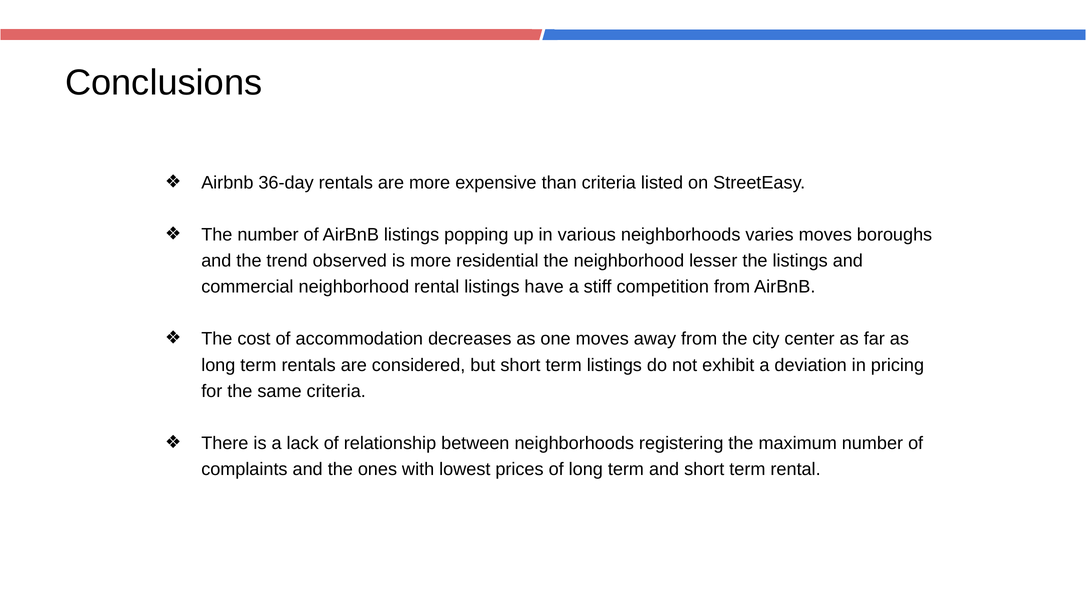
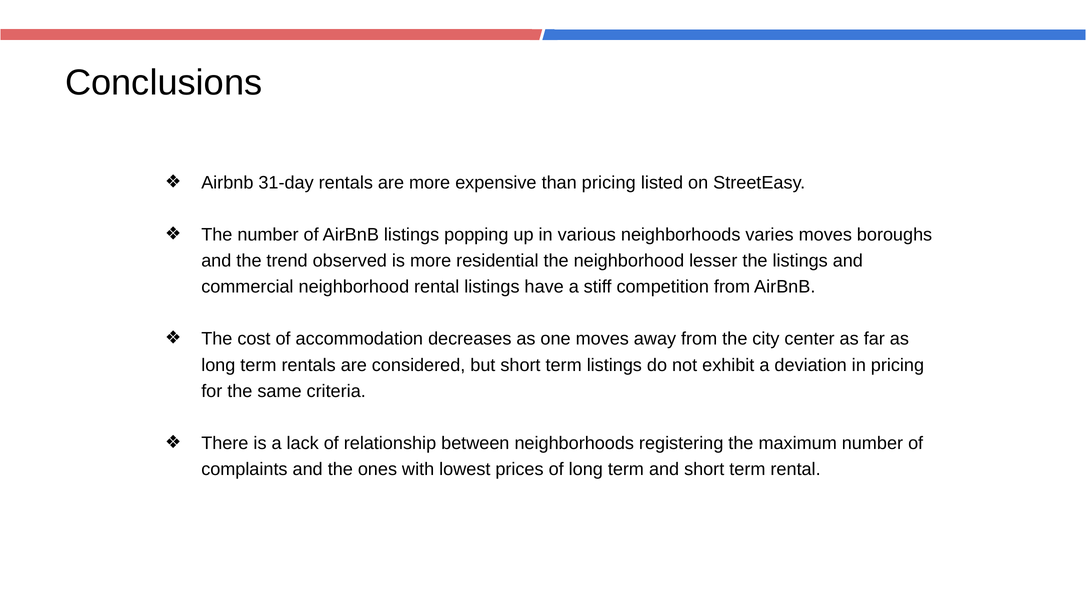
36-day: 36-day -> 31-day
than criteria: criteria -> pricing
